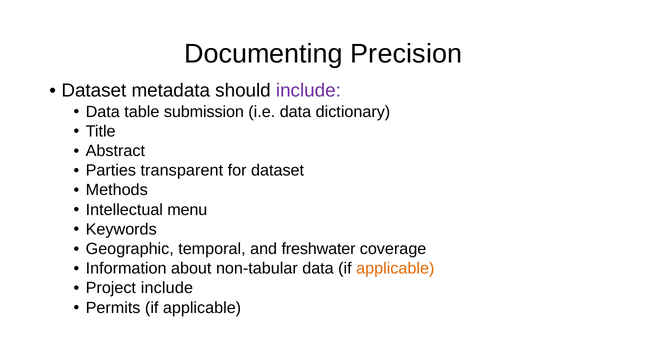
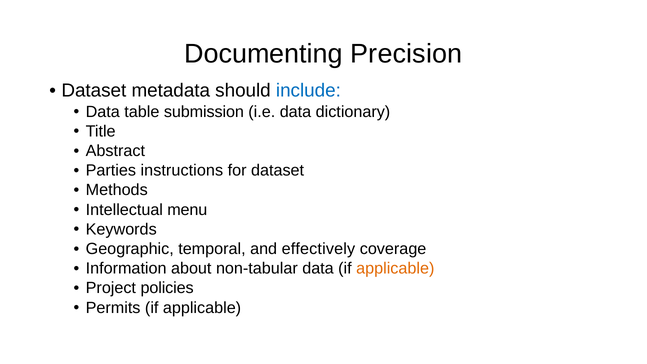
include at (308, 91) colour: purple -> blue
transparent: transparent -> instructions
freshwater: freshwater -> effectively
Project include: include -> policies
